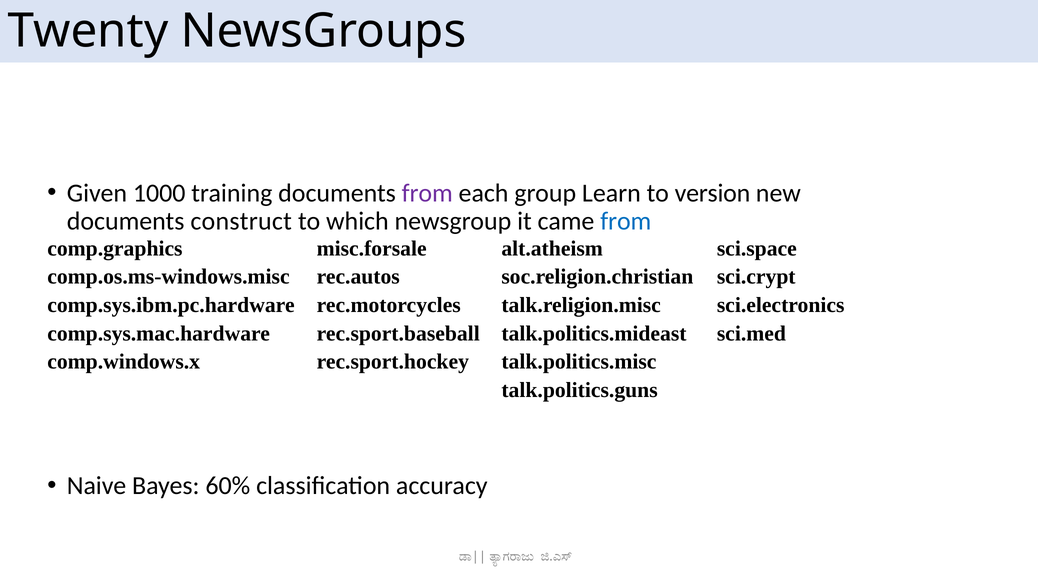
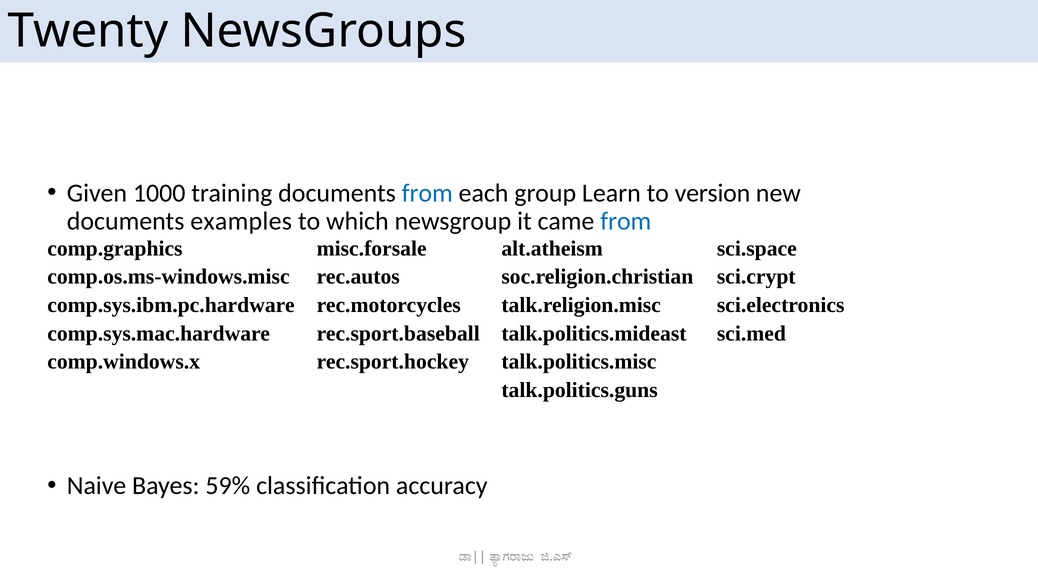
from at (427, 193) colour: purple -> blue
construct: construct -> examples
60%: 60% -> 59%
